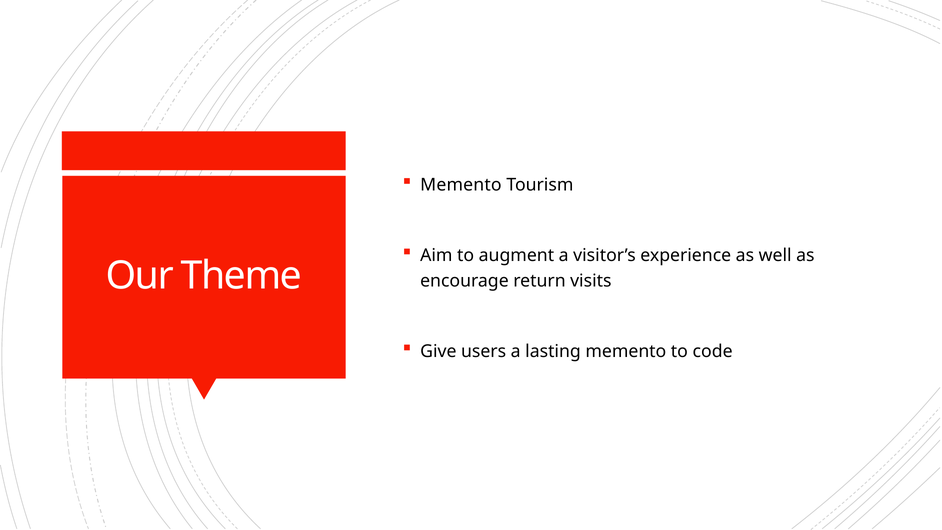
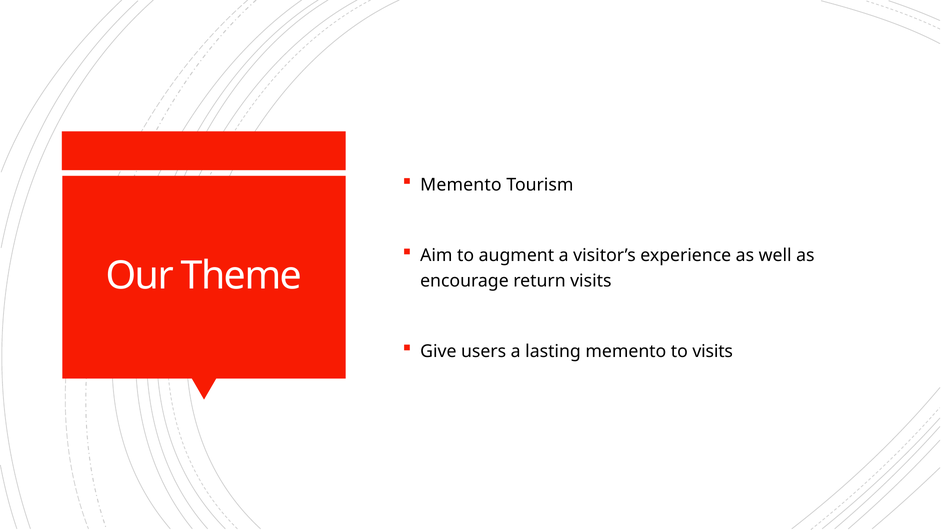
to code: code -> visits
